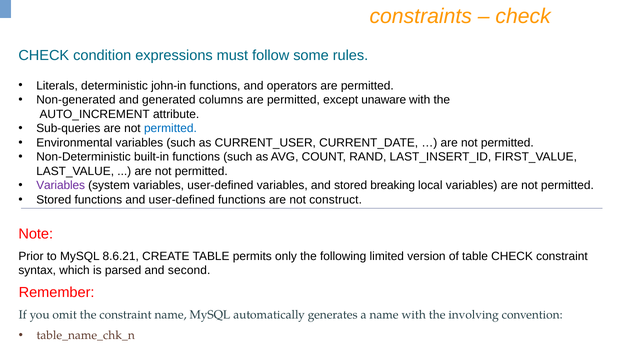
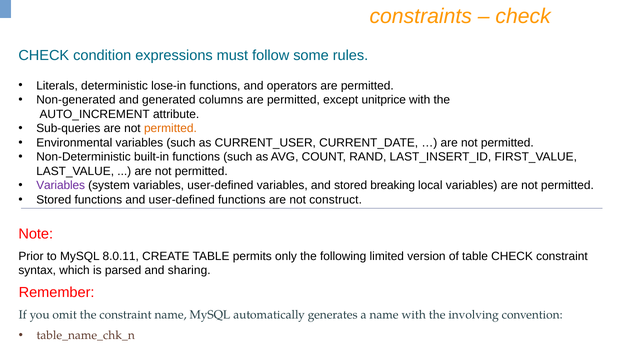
john-in: john-in -> lose-in
unaware: unaware -> unitprice
permitted at (170, 129) colour: blue -> orange
8.6.21: 8.6.21 -> 8.0.11
second: second -> sharing
